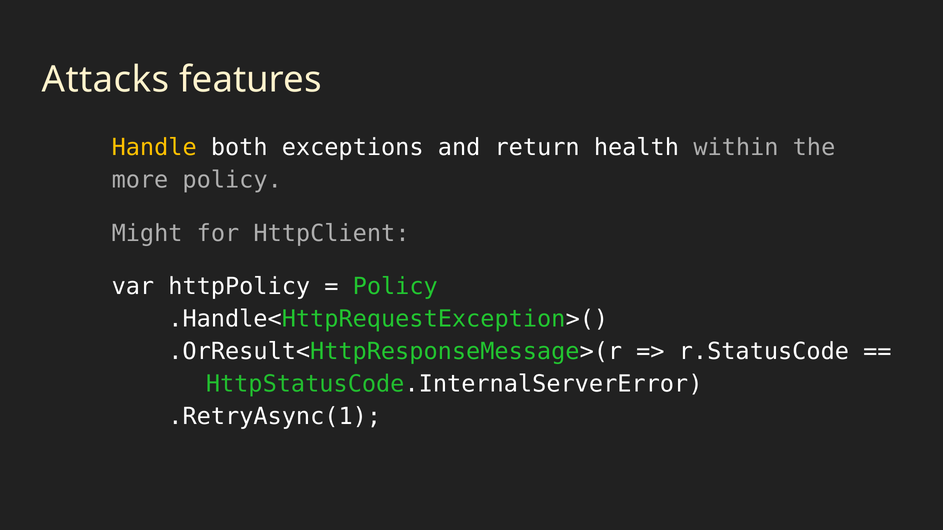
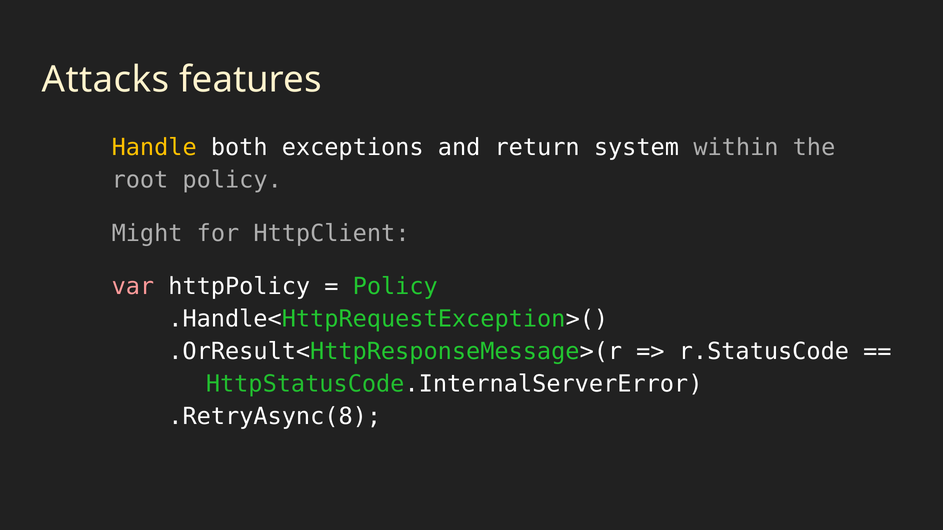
health: health -> system
more: more -> root
var colour: white -> pink
.RetryAsync(1: .RetryAsync(1 -> .RetryAsync(8
